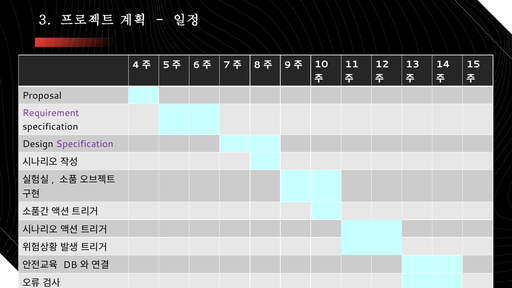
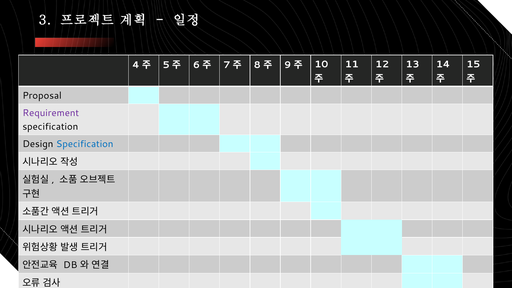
Specification at (85, 144) colour: purple -> blue
